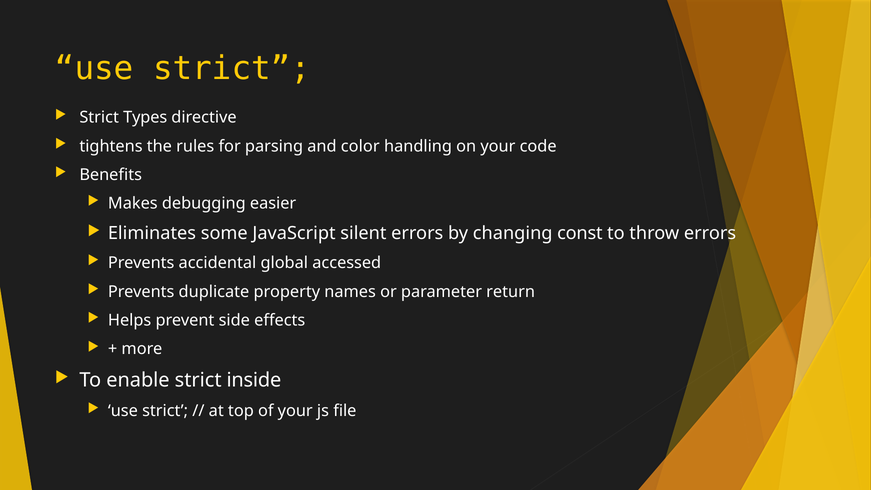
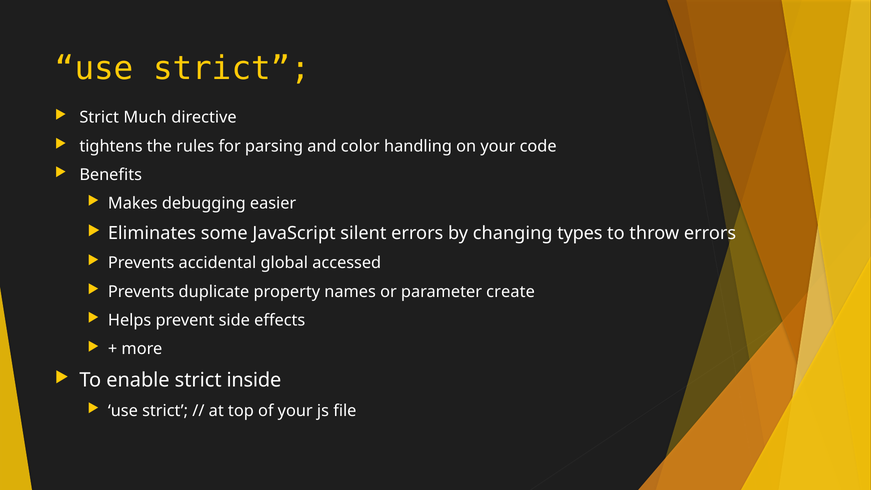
Types: Types -> Much
const: const -> types
return: return -> create
